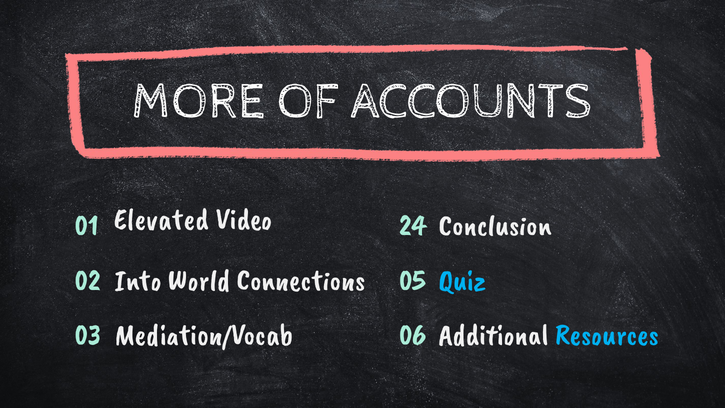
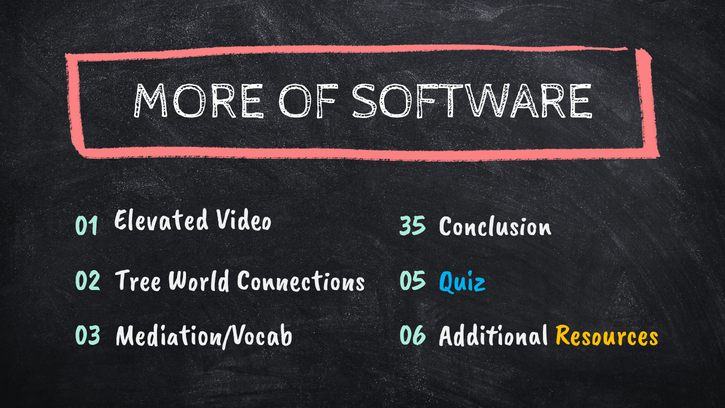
ACCOUNTS: ACCOUNTS -> SOFTWARE
24: 24 -> 35
Into: Into -> Tree
Resources colour: light blue -> yellow
